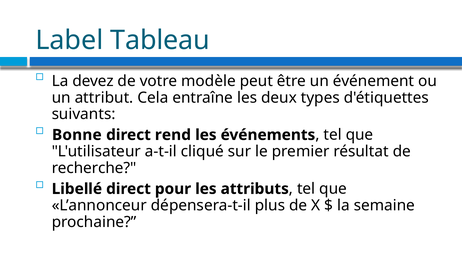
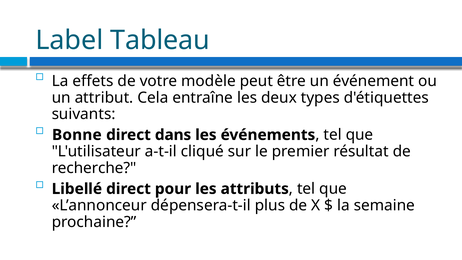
devez: devez -> effets
rend: rend -> dans
